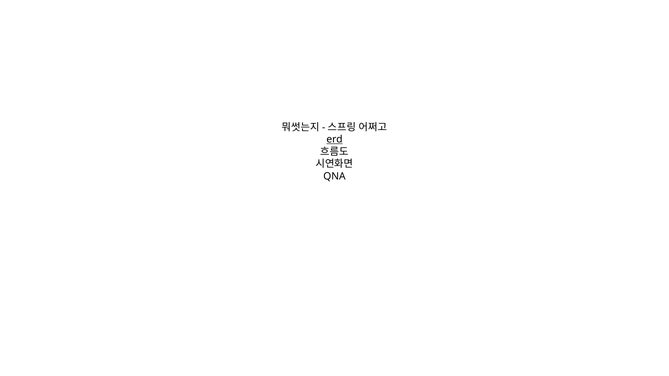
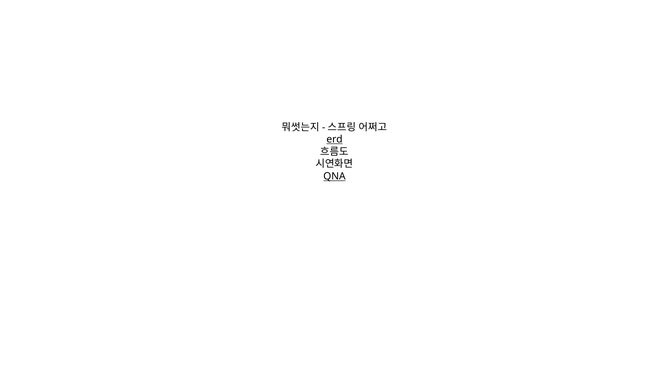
QNA underline: none -> present
